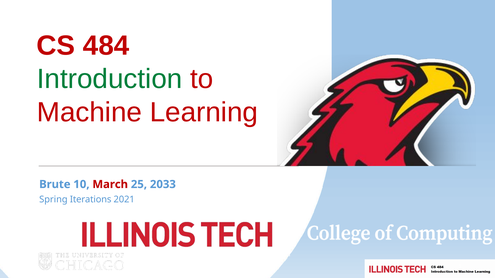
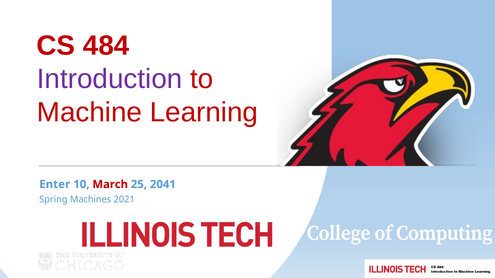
Introduction colour: green -> purple
Brute: Brute -> Enter
2033: 2033 -> 2041
Iterations: Iterations -> Machines
